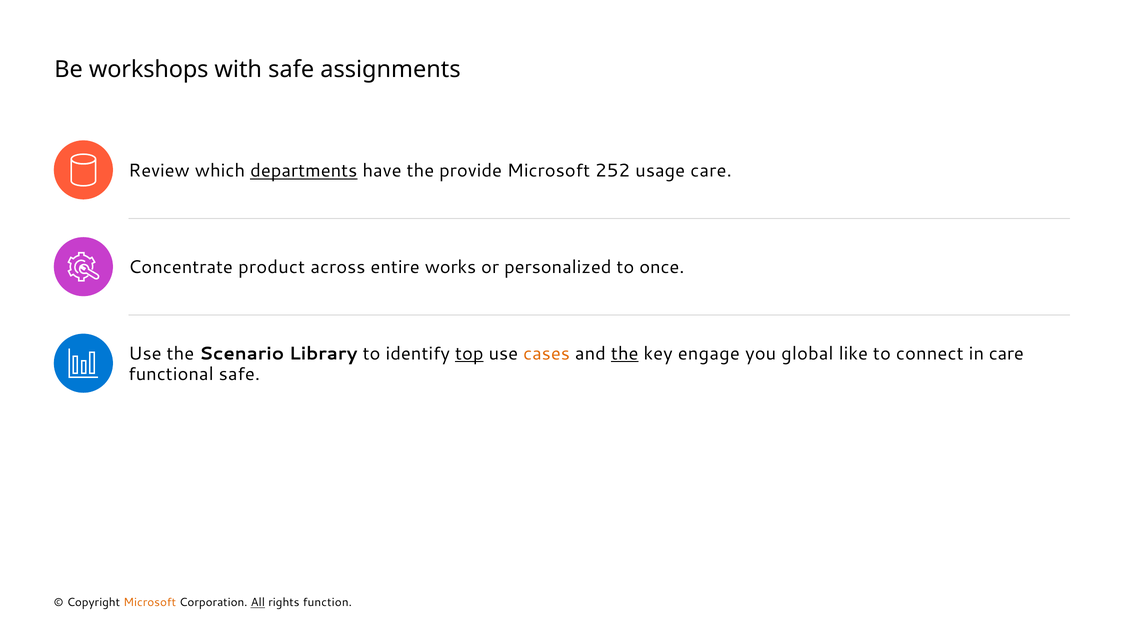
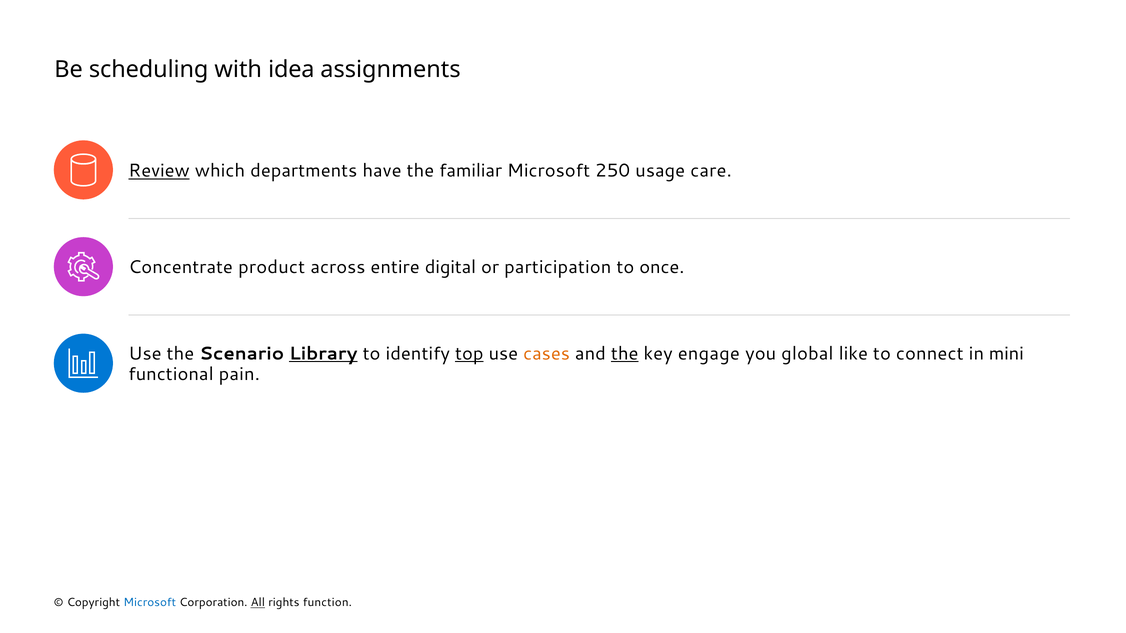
workshops: workshops -> scheduling
with safe: safe -> idea
Review underline: none -> present
departments underline: present -> none
provide: provide -> familiar
252: 252 -> 250
works: works -> digital
personalized: personalized -> participation
Library underline: none -> present
in care: care -> mini
functional safe: safe -> pain
Microsoft at (150, 603) colour: orange -> blue
